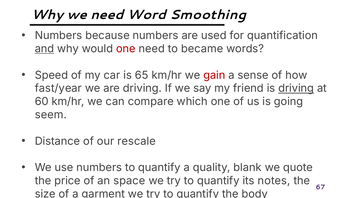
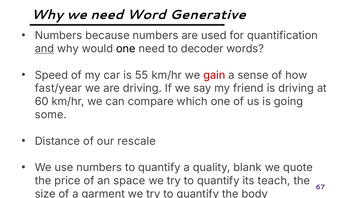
Smoothing: Smoothing -> Generative
one at (126, 49) colour: red -> black
became: became -> decoder
65: 65 -> 55
driving at (296, 88) underline: present -> none
seem: seem -> some
notes: notes -> teach
